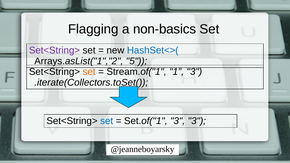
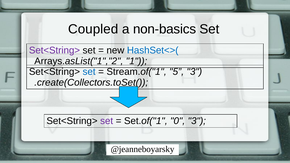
Flagging: Flagging -> Coupled
5: 5 -> 1
set at (89, 72) colour: orange -> blue
1: 1 -> 5
.iterate(Collectors.toSet(: .iterate(Collectors.toSet( -> .create(Collectors.toSet(
set at (107, 121) colour: blue -> purple
Set.of("1 3: 3 -> 0
